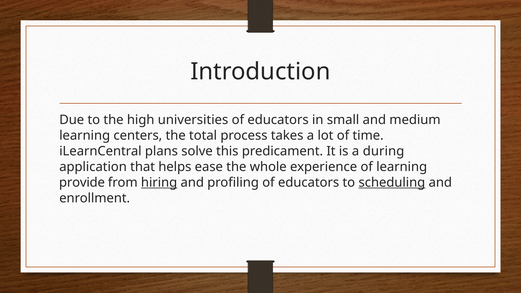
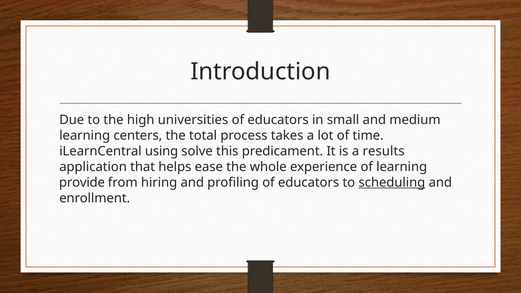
plans: plans -> using
during: during -> results
hiring underline: present -> none
